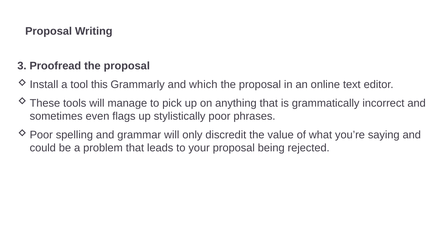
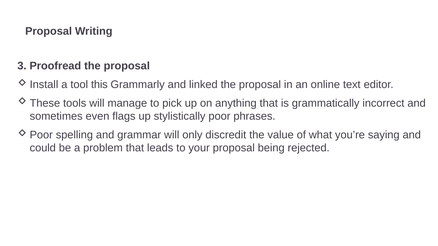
which: which -> linked
